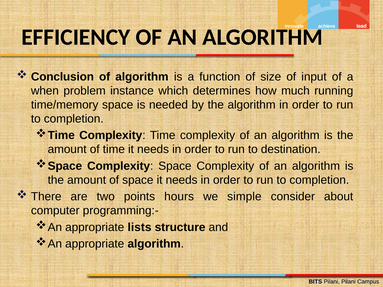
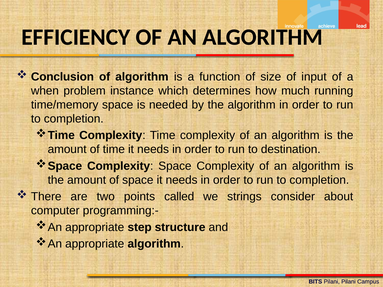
hours: hours -> called
simple: simple -> strings
lists: lists -> step
